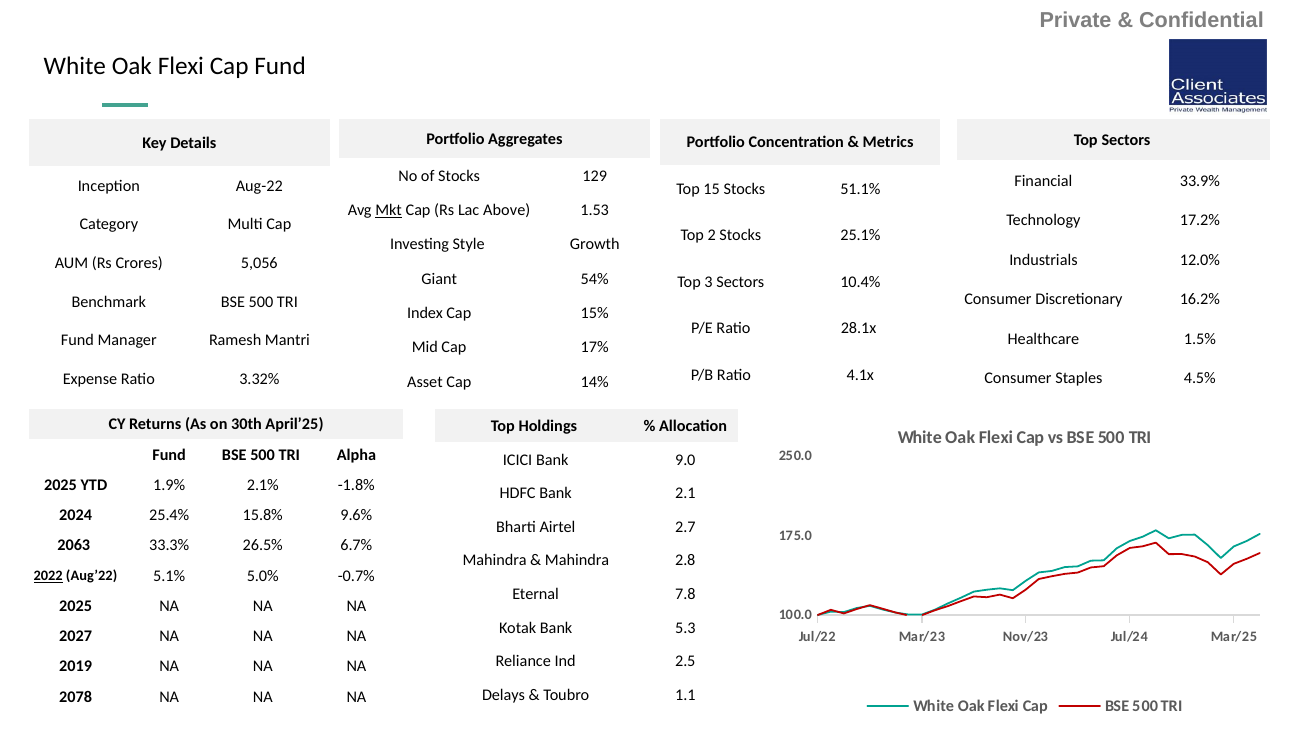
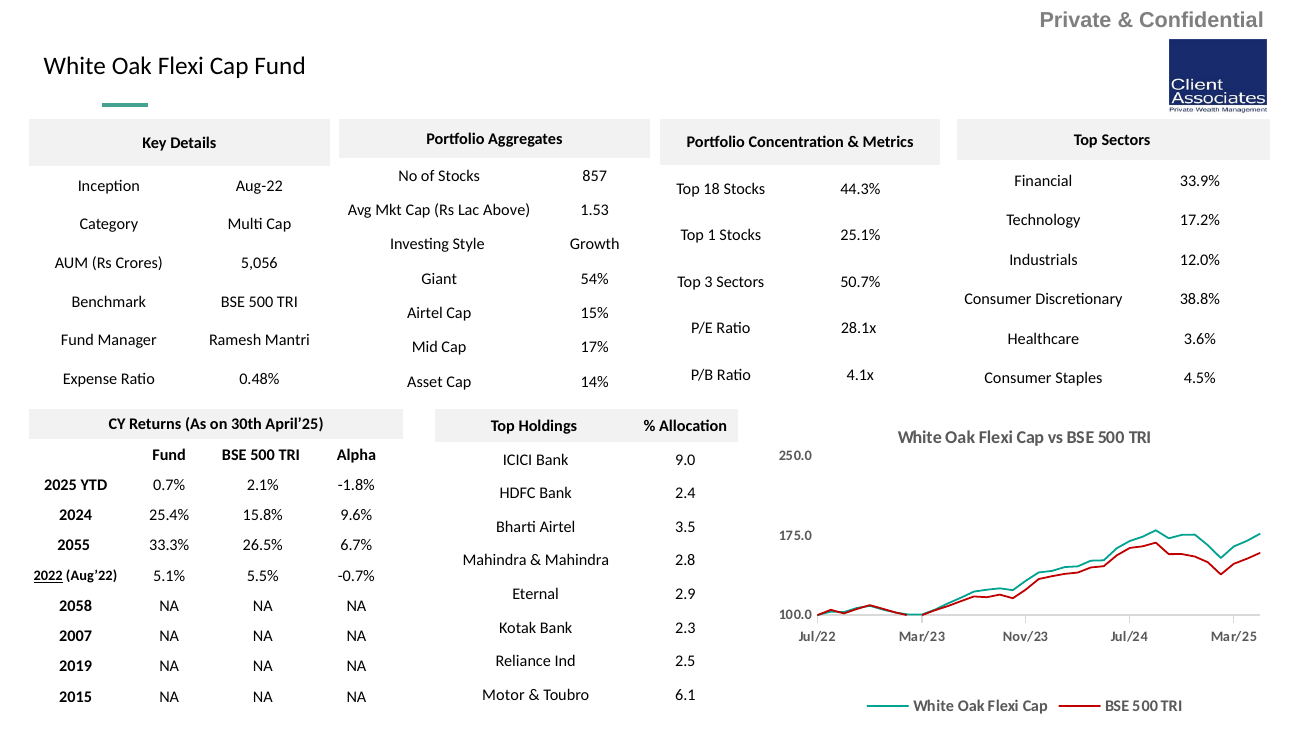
129: 129 -> 857
Top 15: 15 -> 18
51.1%: 51.1% -> 44.3%
Mkt underline: present -> none
2: 2 -> 1
10.4%: 10.4% -> 50.7%
16.2%: 16.2% -> 38.8%
Index at (425, 313): Index -> Airtel
1.5%: 1.5% -> 3.6%
3.32%: 3.32% -> 0.48%
1.9%: 1.9% -> 0.7%
2.1: 2.1 -> 2.4
2.7: 2.7 -> 3.5
2063: 2063 -> 2055
5.0%: 5.0% -> 5.5%
7.8: 7.8 -> 2.9
2025 at (76, 606): 2025 -> 2058
5.3: 5.3 -> 2.3
2027: 2027 -> 2007
Delays: Delays -> Motor
1.1: 1.1 -> 6.1
2078: 2078 -> 2015
